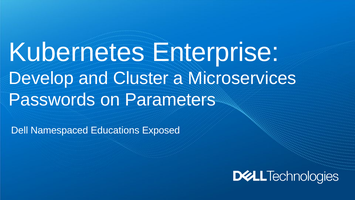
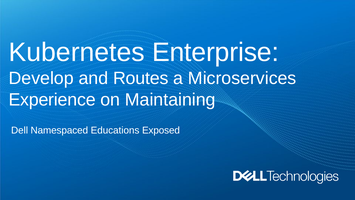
Cluster: Cluster -> Routes
Passwords: Passwords -> Experience
Parameters: Parameters -> Maintaining
